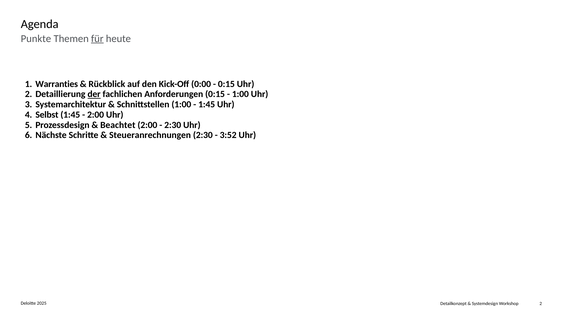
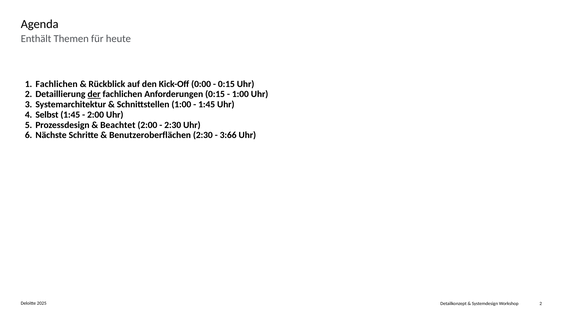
Punkte: Punkte -> Enthält
für underline: present -> none
Warranties at (57, 84): Warranties -> Fachlichen
Steueranrechnungen: Steueranrechnungen -> Benutzeroberflächen
3:52: 3:52 -> 3:66
